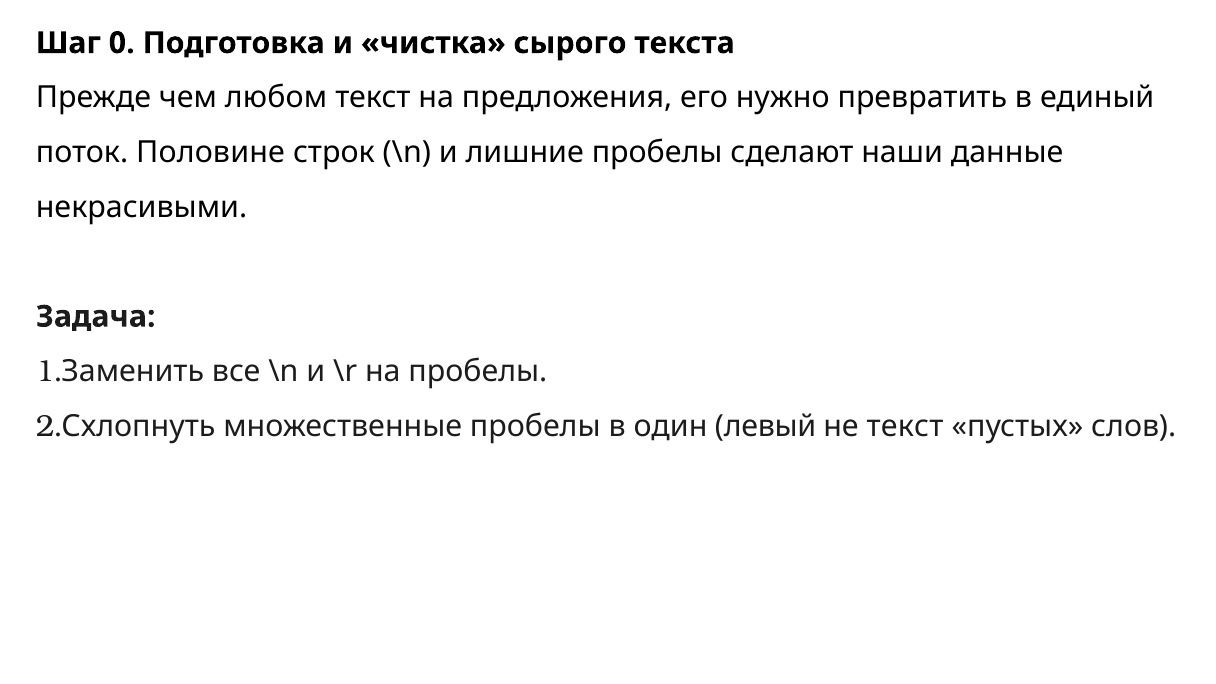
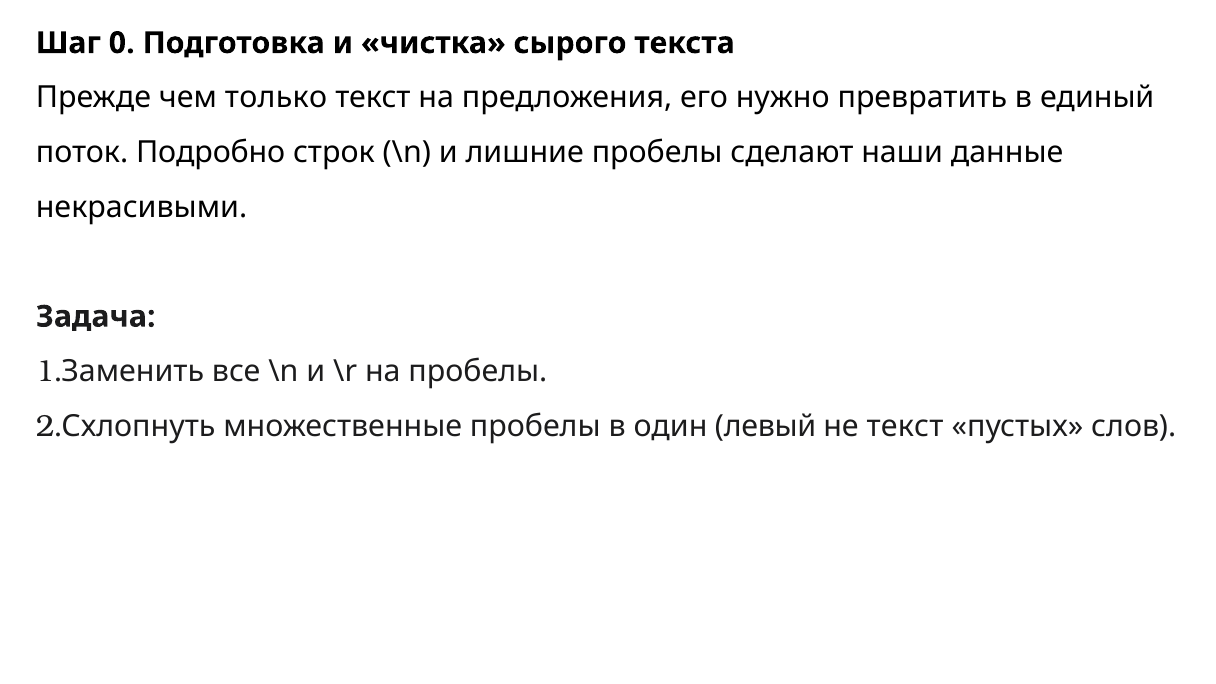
любом: любом -> только
Половине: Половине -> Подробно
